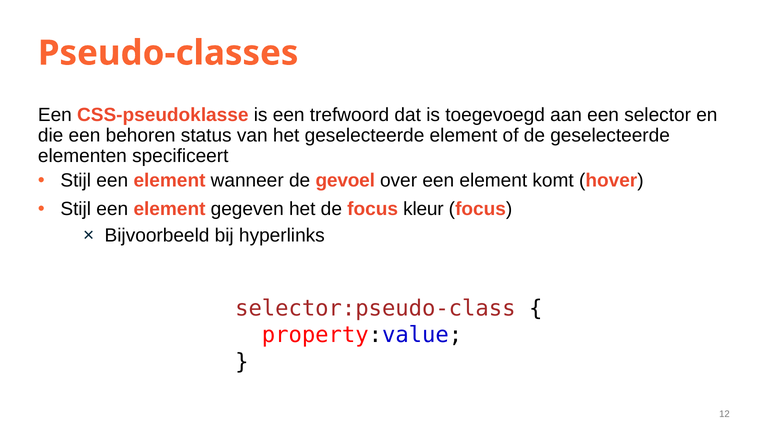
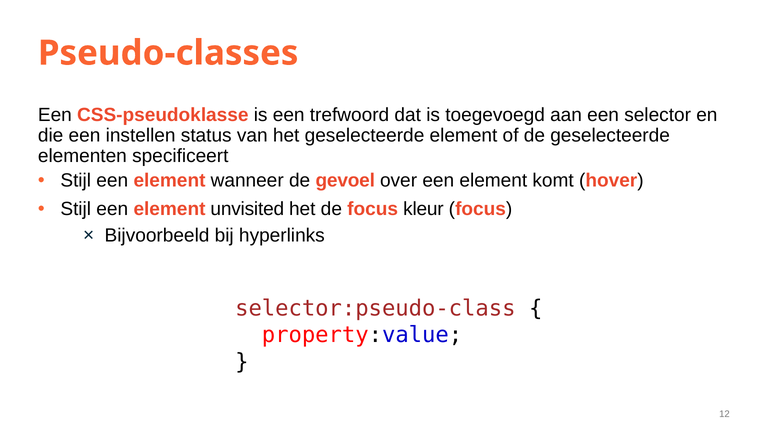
behoren: behoren -> instellen
gegeven: gegeven -> unvisited
